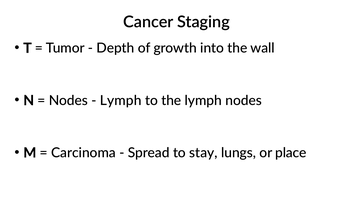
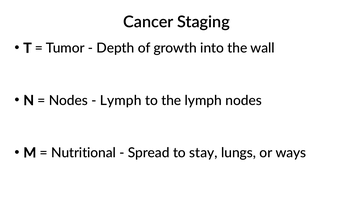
Carcinoma: Carcinoma -> Nutritional
place: place -> ways
